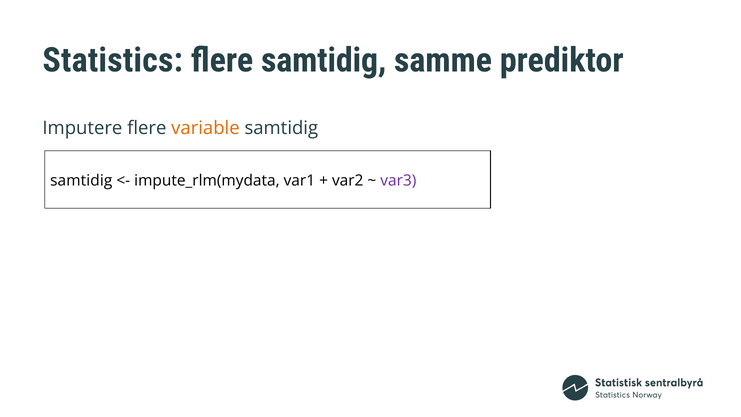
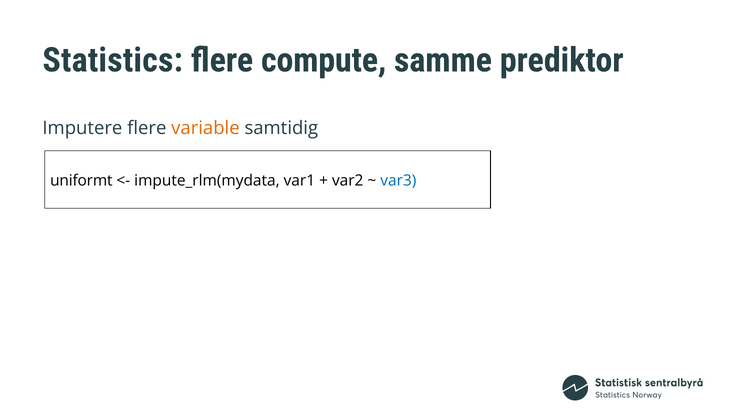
flere samtidig: samtidig -> compute
samtidig at (81, 180): samtidig -> uniformt
var3 colour: purple -> blue
